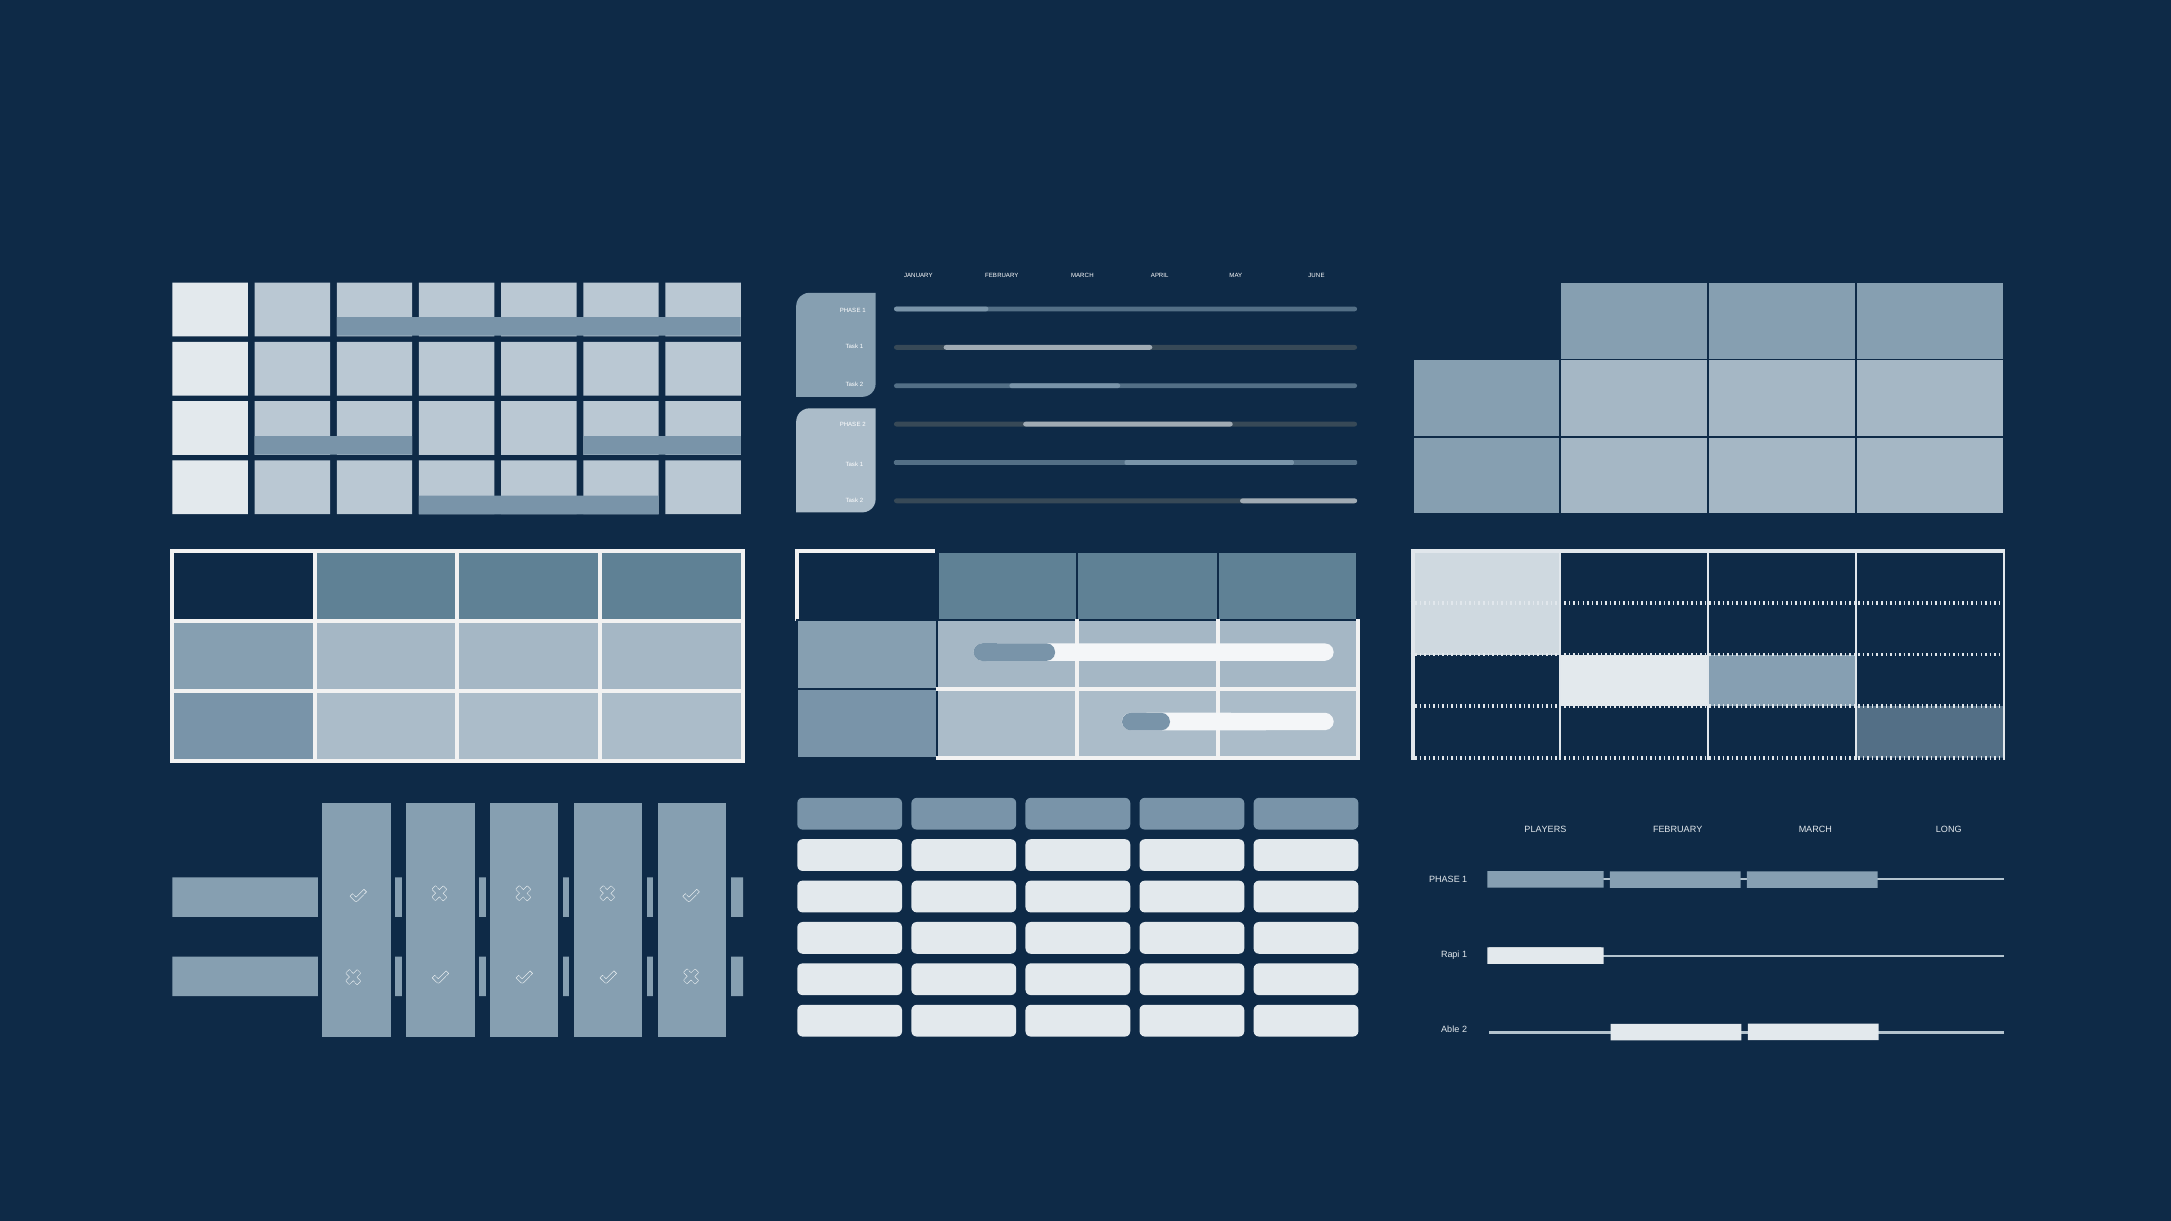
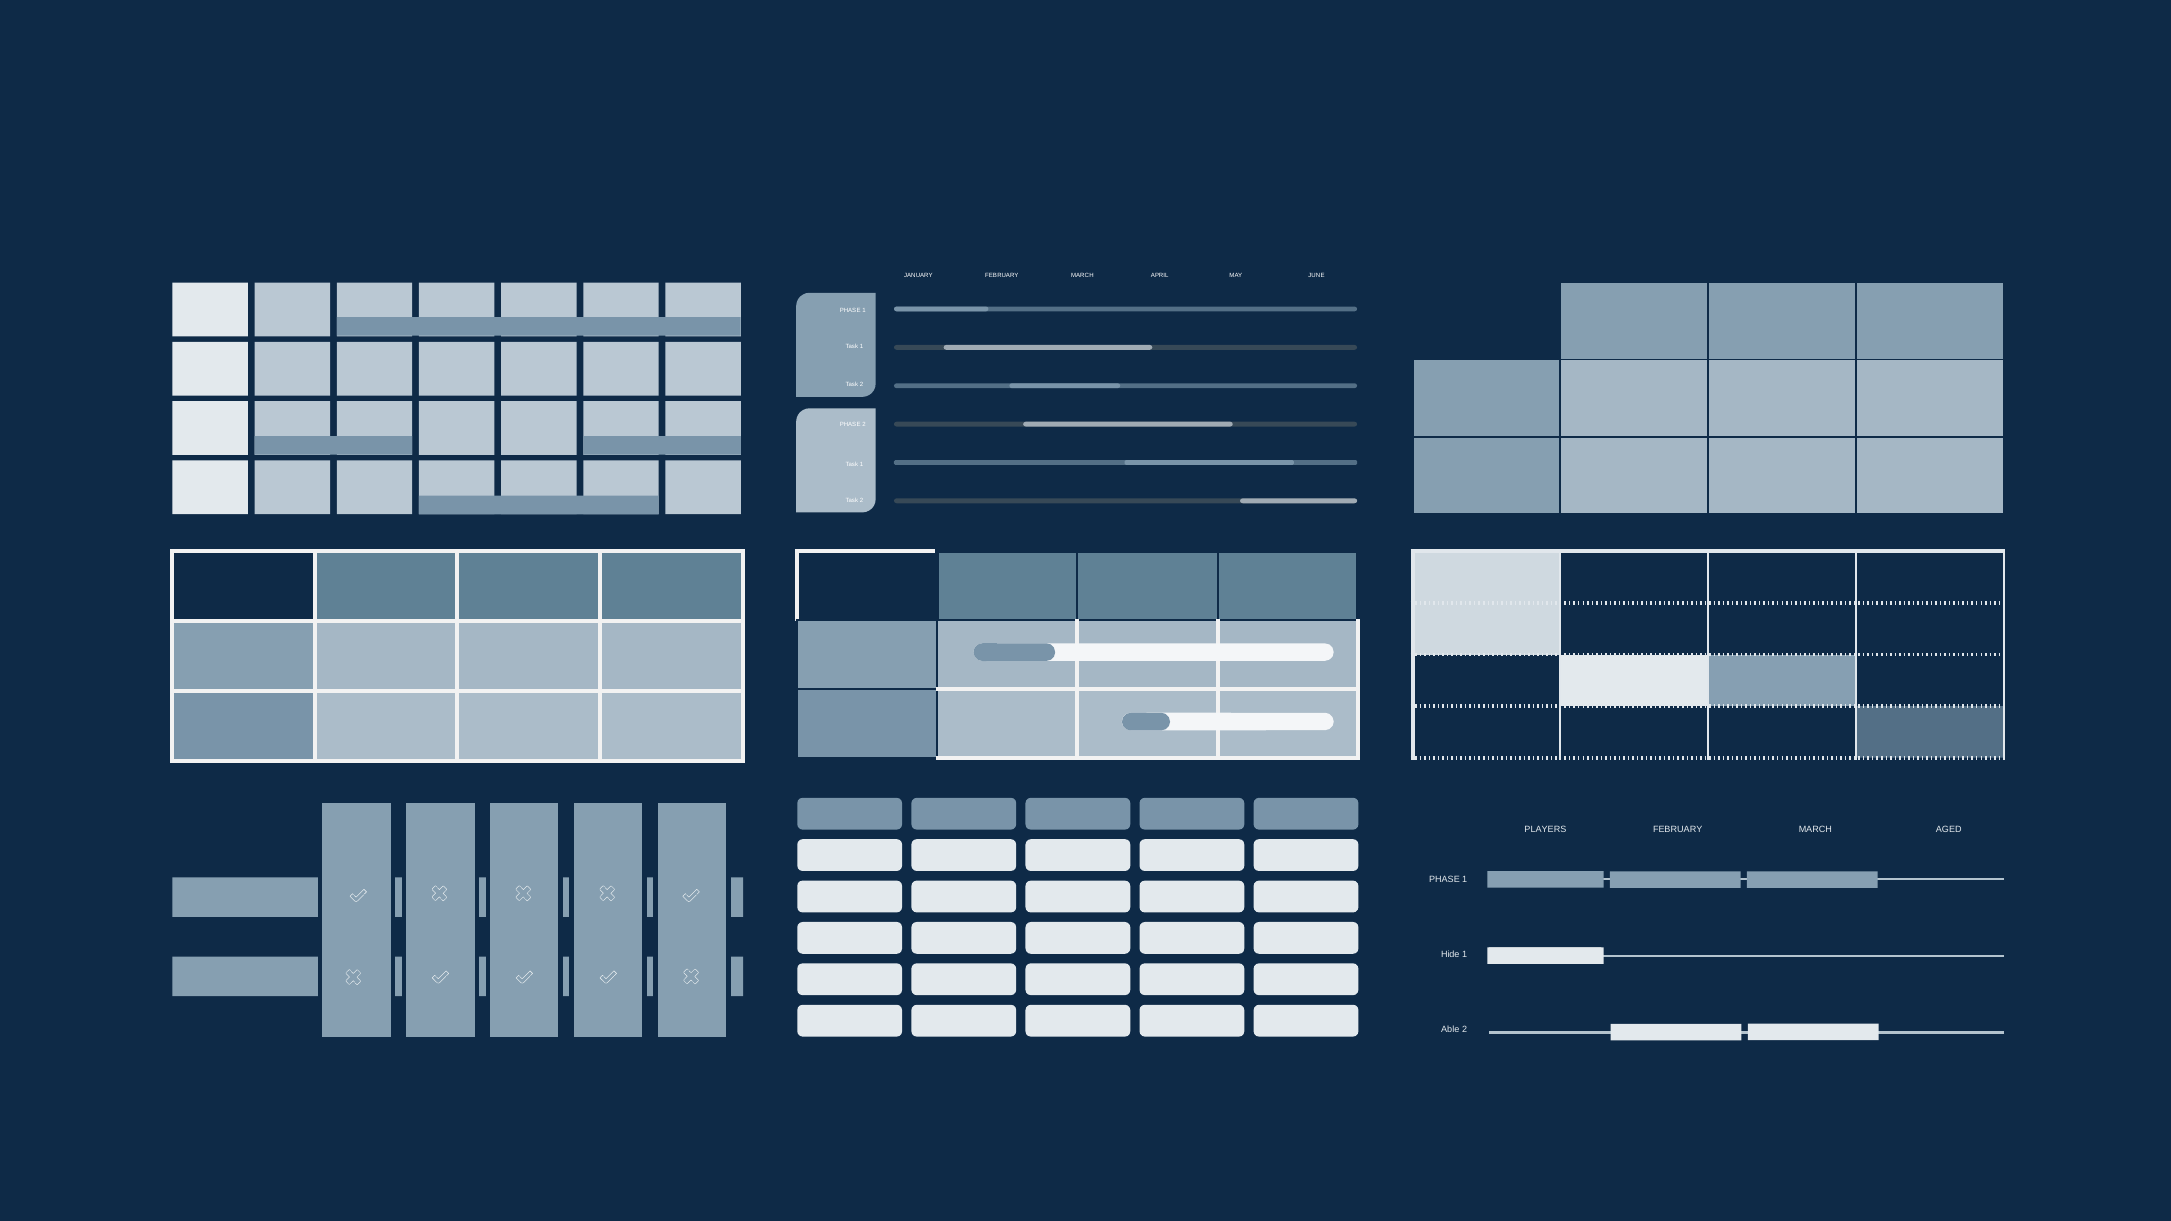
LONG: LONG -> AGED
Rapi: Rapi -> Hide
